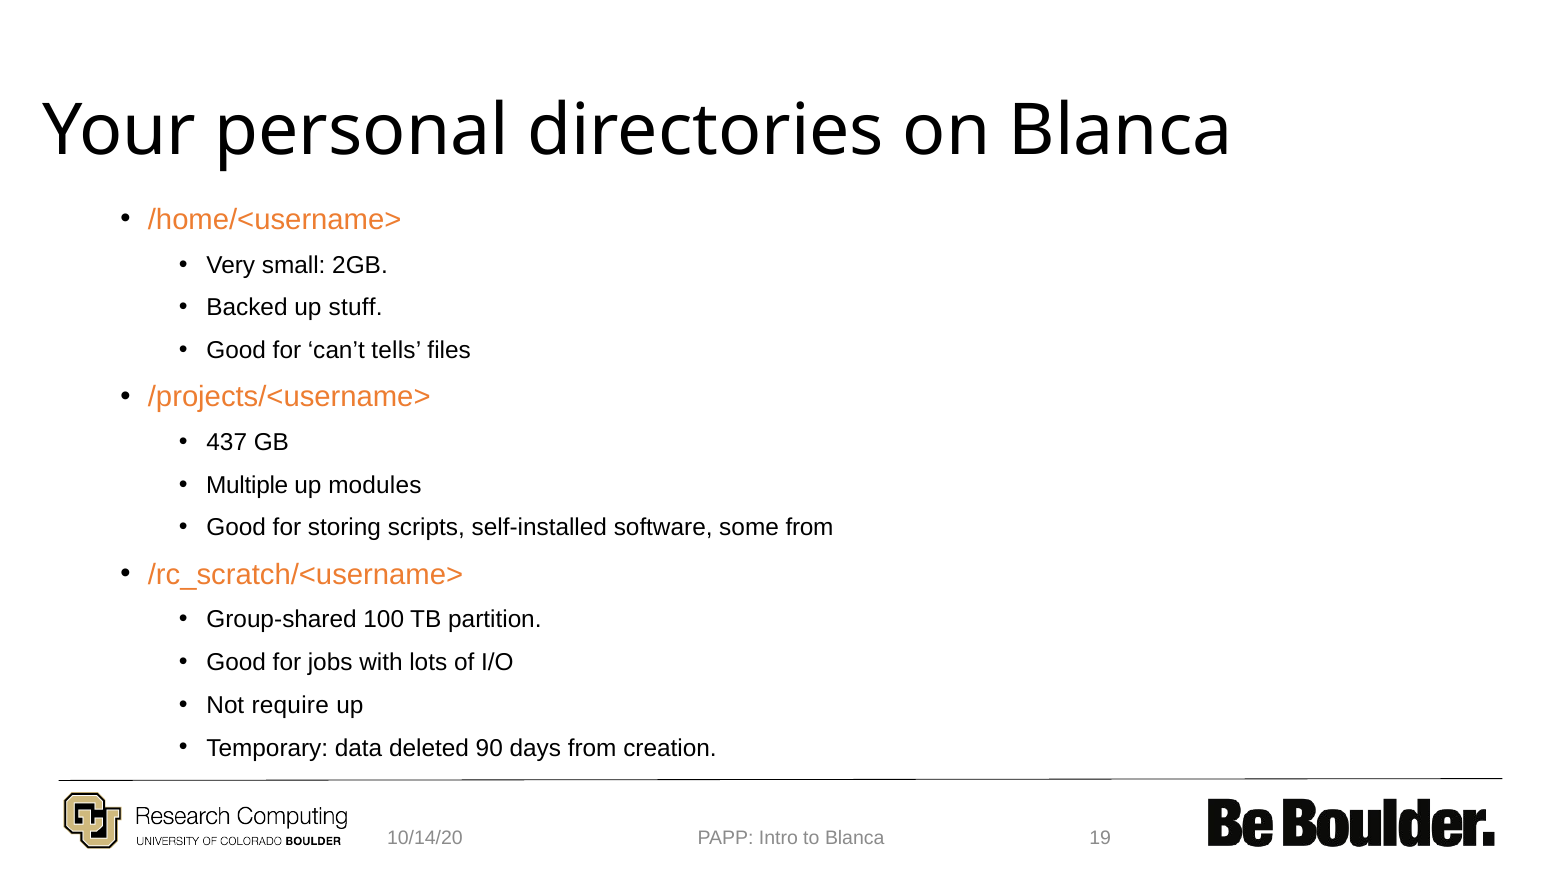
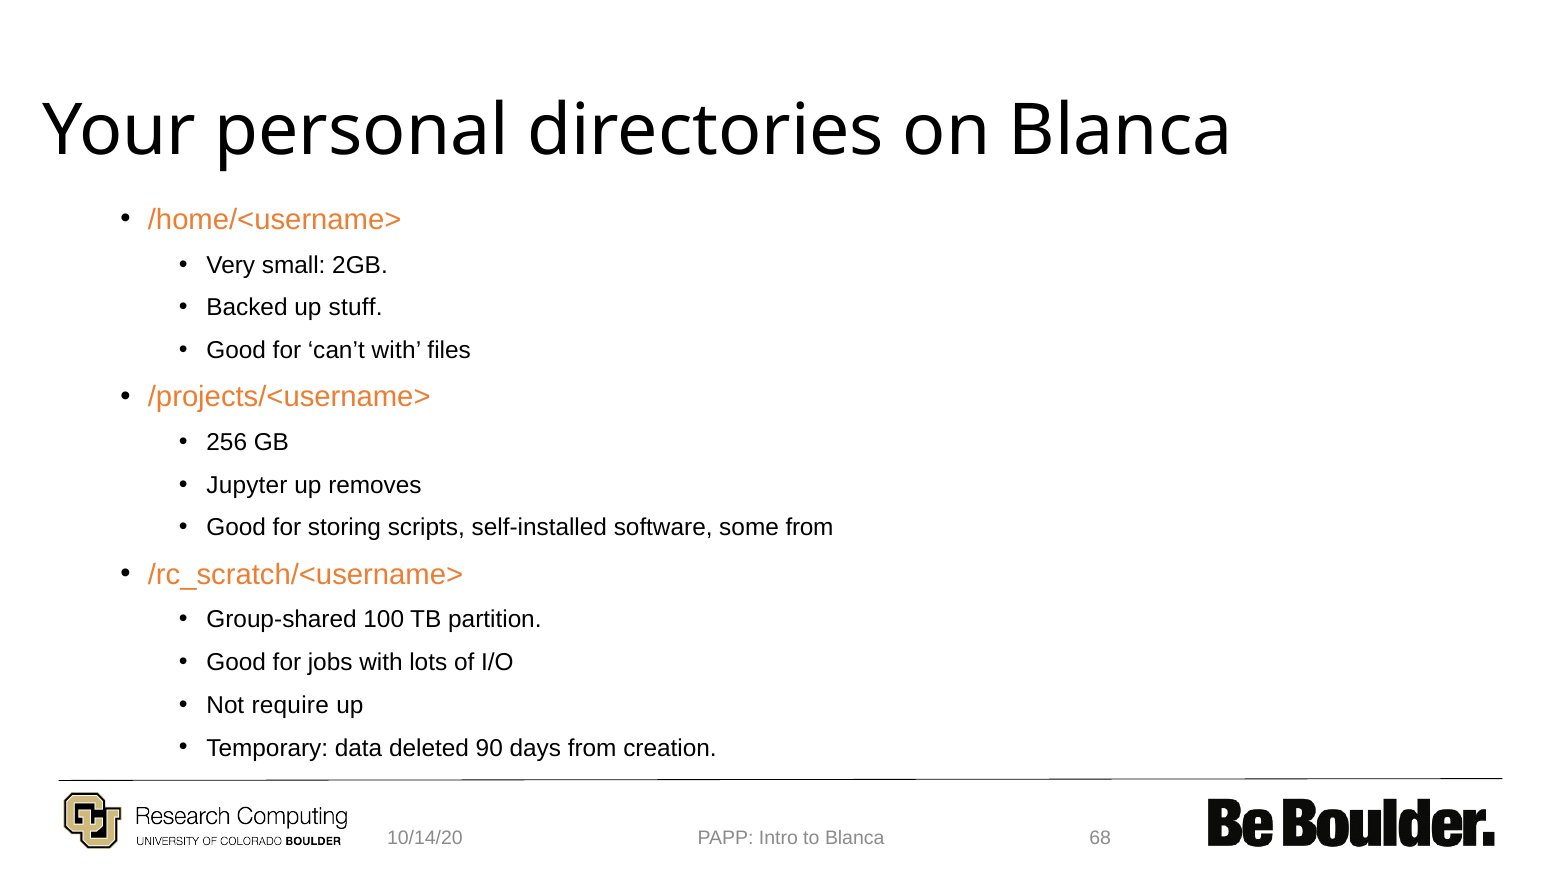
can’t tells: tells -> with
437: 437 -> 256
Multiple: Multiple -> Jupyter
modules: modules -> removes
19: 19 -> 68
